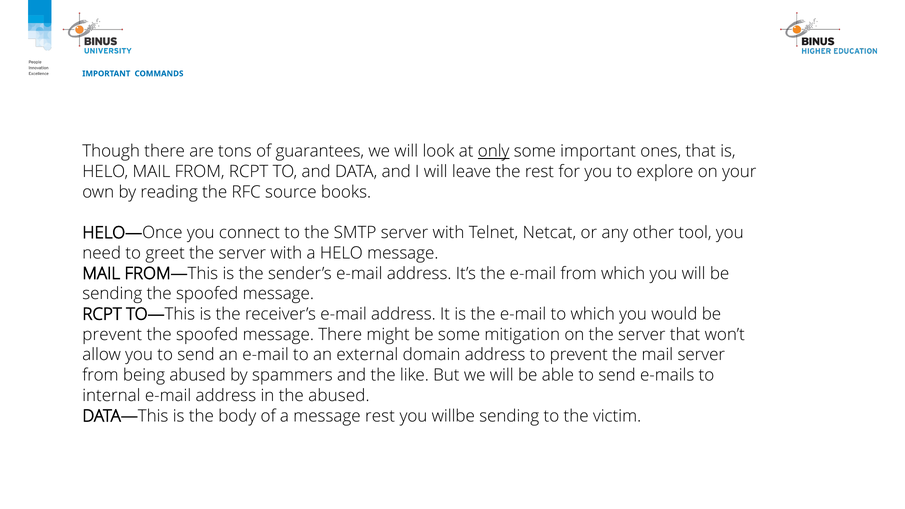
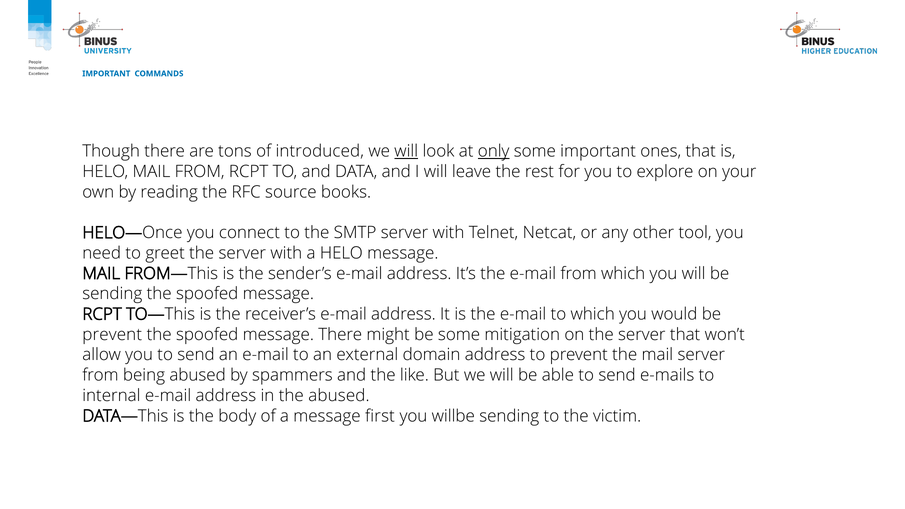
guarantees: guarantees -> introduced
will at (406, 151) underline: none -> present
message rest: rest -> first
